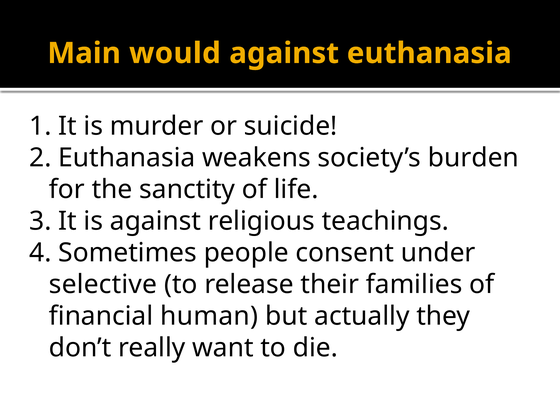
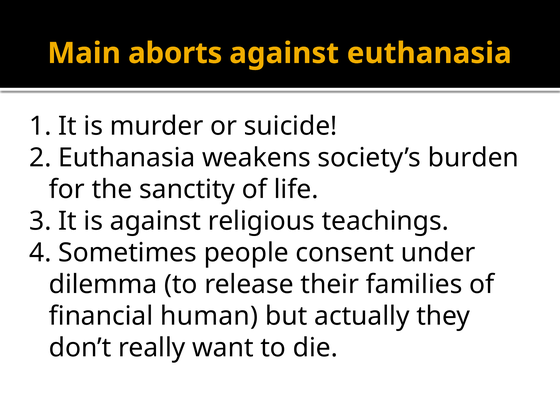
would: would -> aborts
selective: selective -> dilemma
